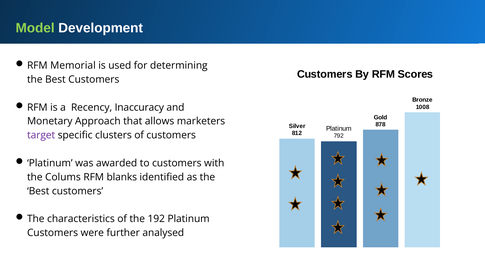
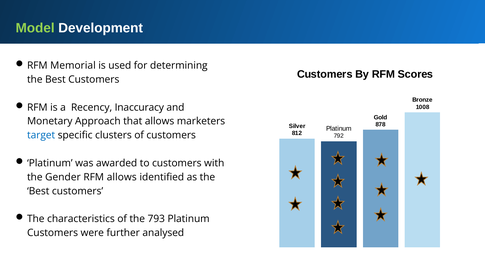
target colour: purple -> blue
Colums: Colums -> Gender
RFM blanks: blanks -> allows
192: 192 -> 793
